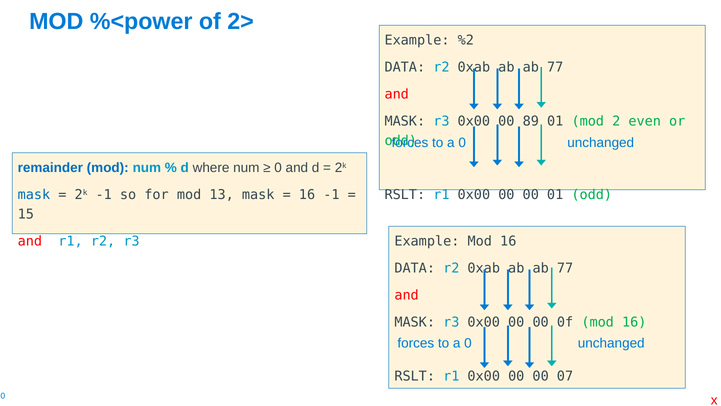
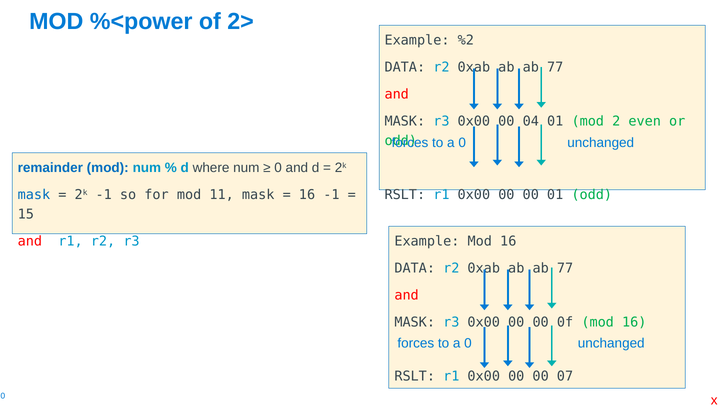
89: 89 -> 04
13: 13 -> 11
